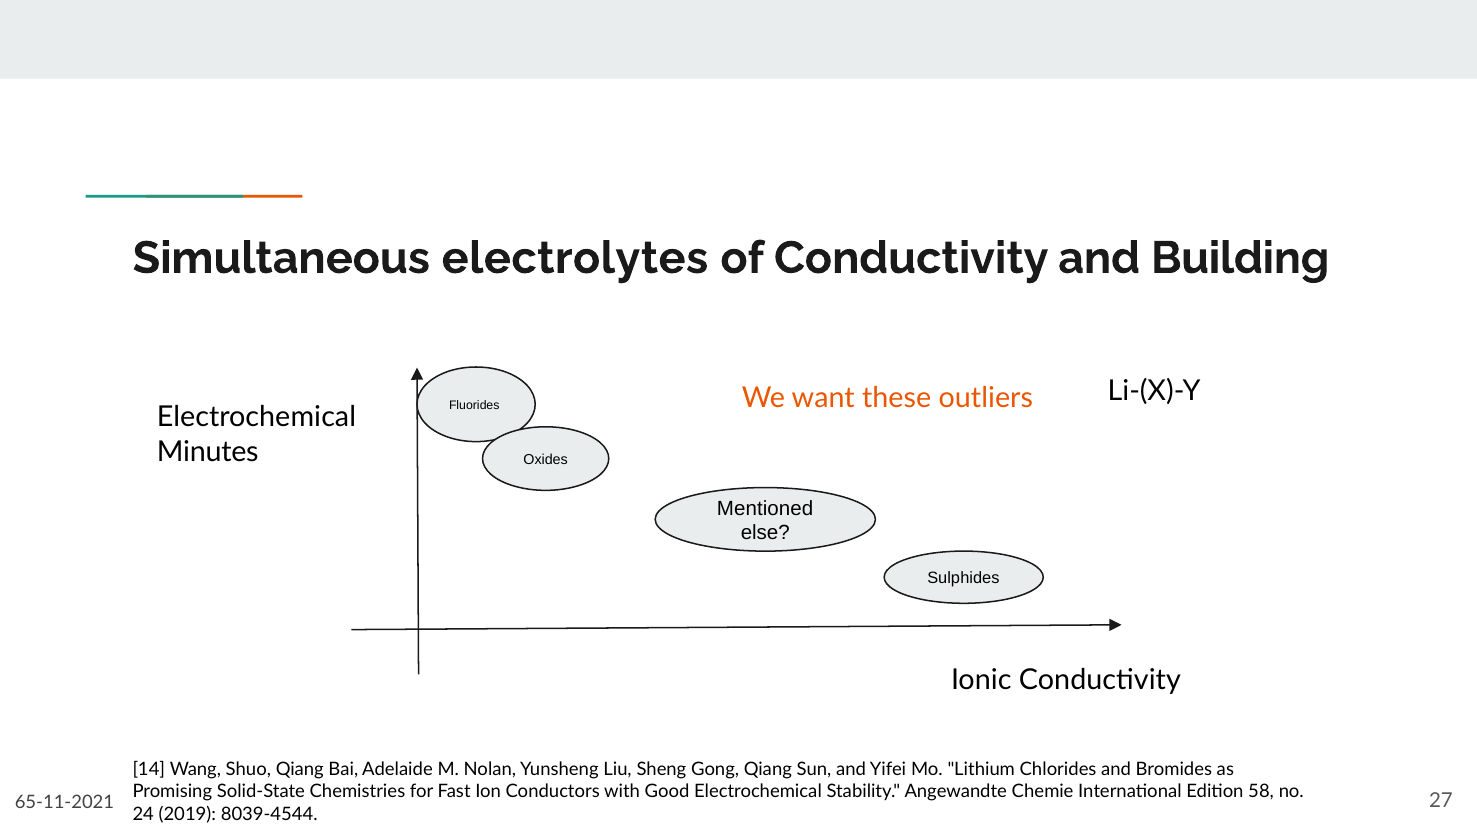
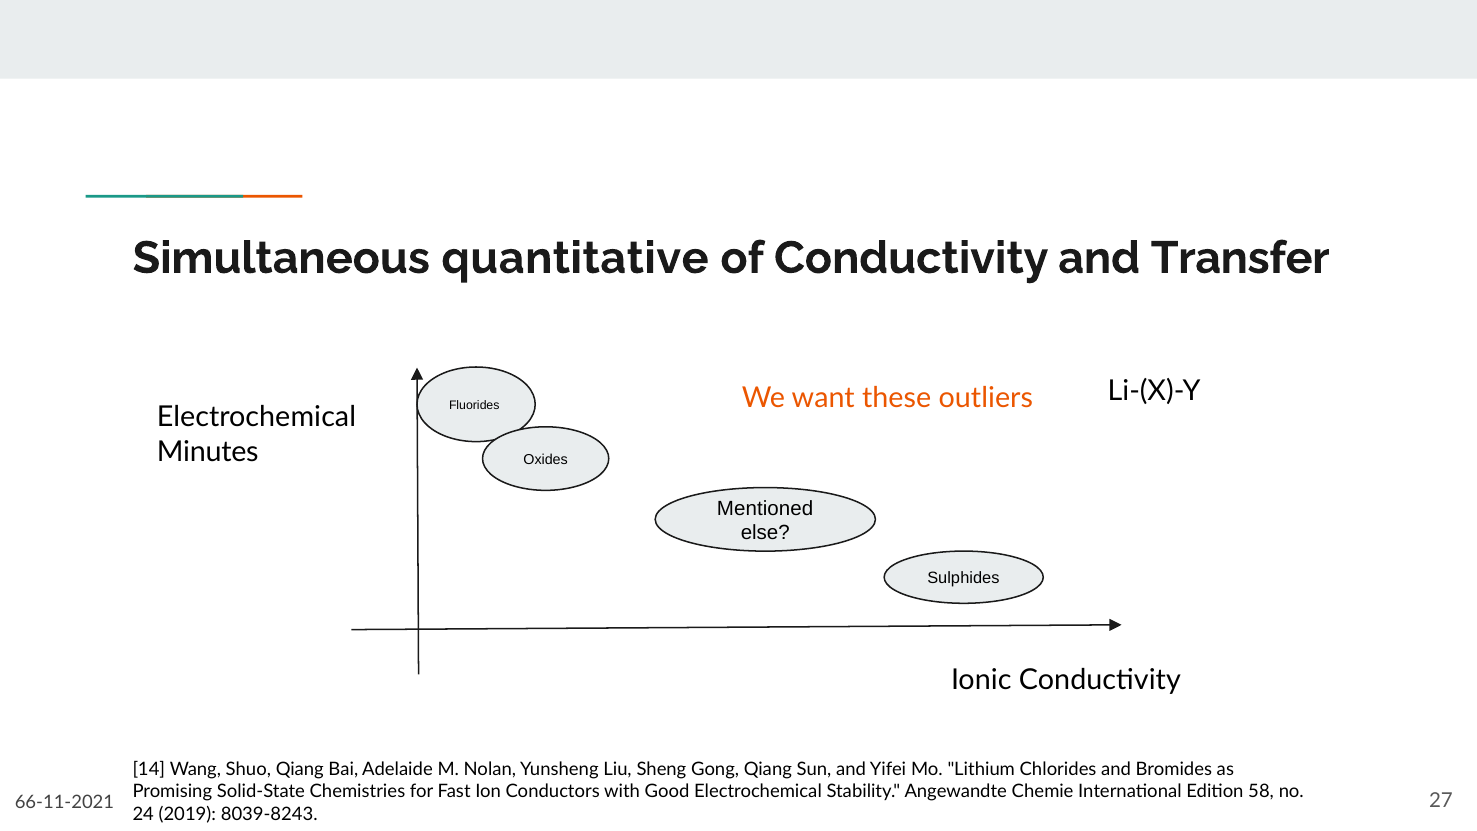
electrolytes: electrolytes -> quantitative
Building: Building -> Transfer
65-11-2021: 65-11-2021 -> 66-11-2021
8039-4544: 8039-4544 -> 8039-8243
